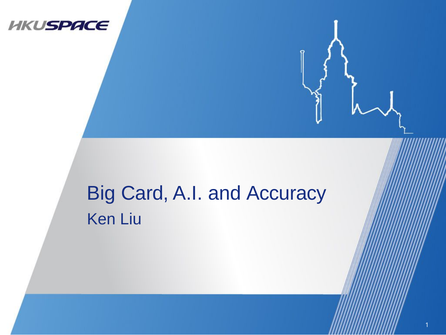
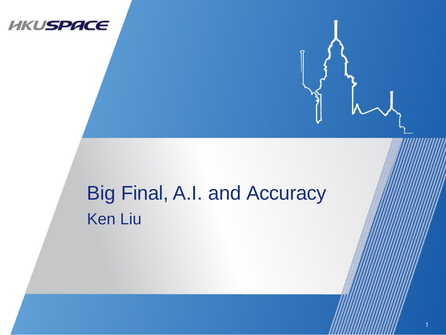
Card: Card -> Final
